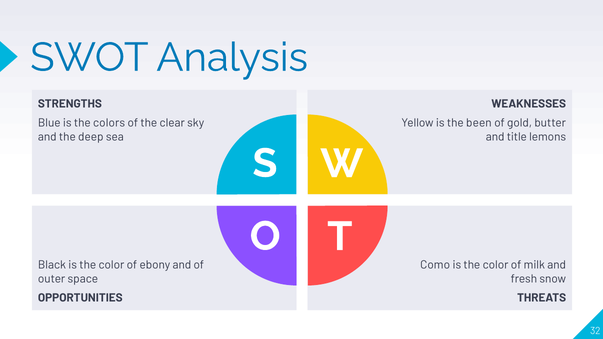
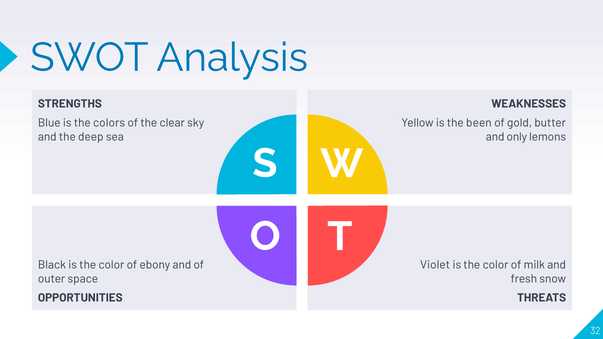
title: title -> only
Como: Como -> Violet
